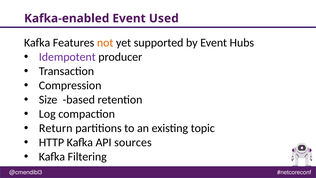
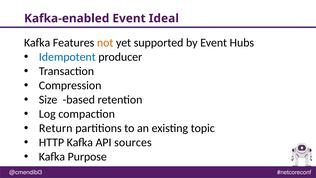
Used: Used -> Ideal
Idempotent colour: purple -> blue
Filtering: Filtering -> Purpose
